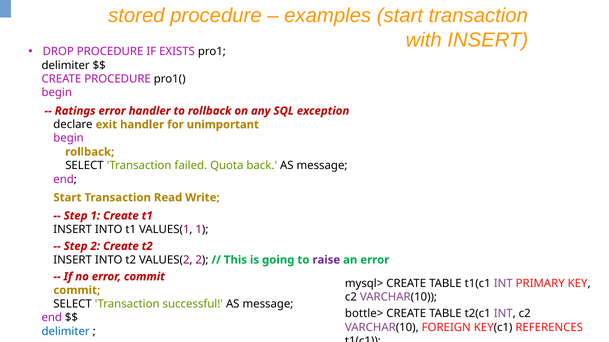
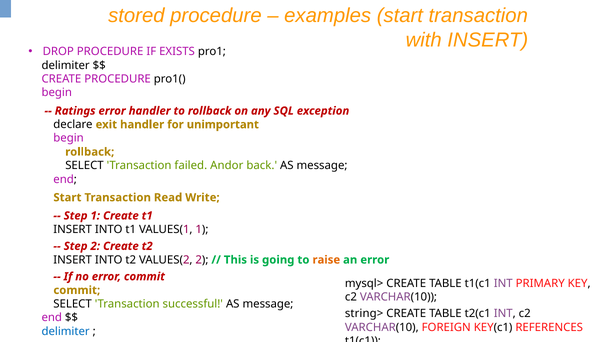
Quota: Quota -> Andor
raise colour: purple -> orange
bottle>: bottle> -> string>
